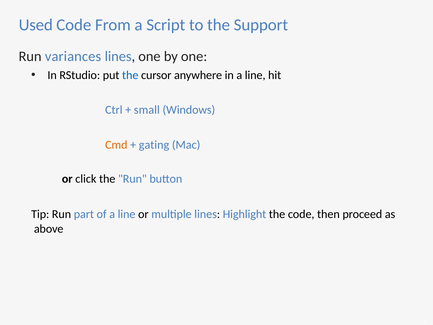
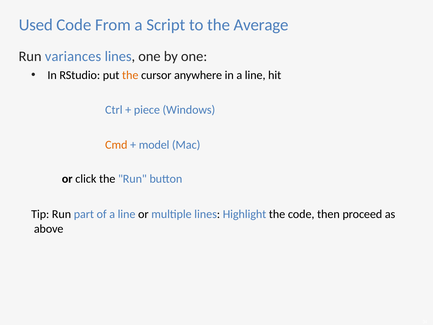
Support: Support -> Average
the at (130, 75) colour: blue -> orange
small: small -> piece
gating: gating -> model
